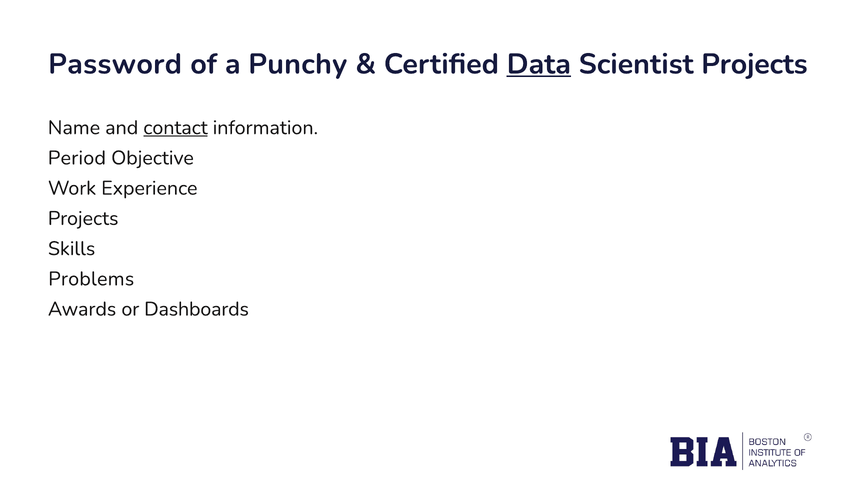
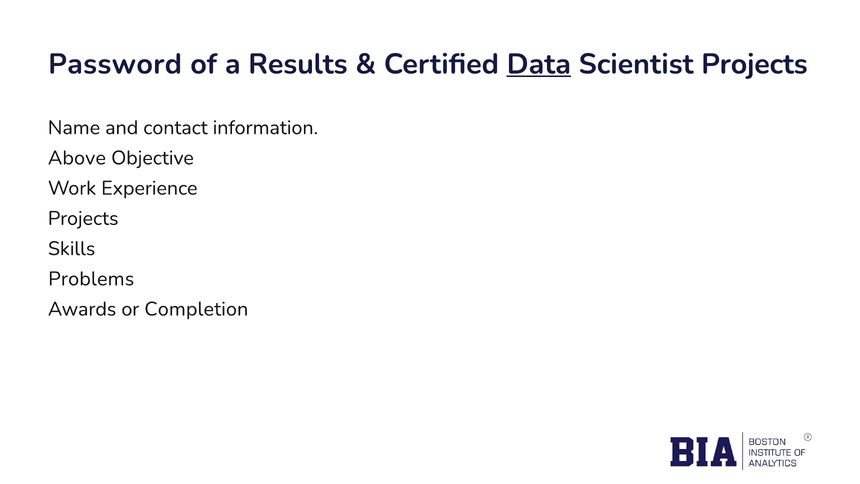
Punchy: Punchy -> Results
contact underline: present -> none
Period: Period -> Above
Dashboards: Dashboards -> Completion
